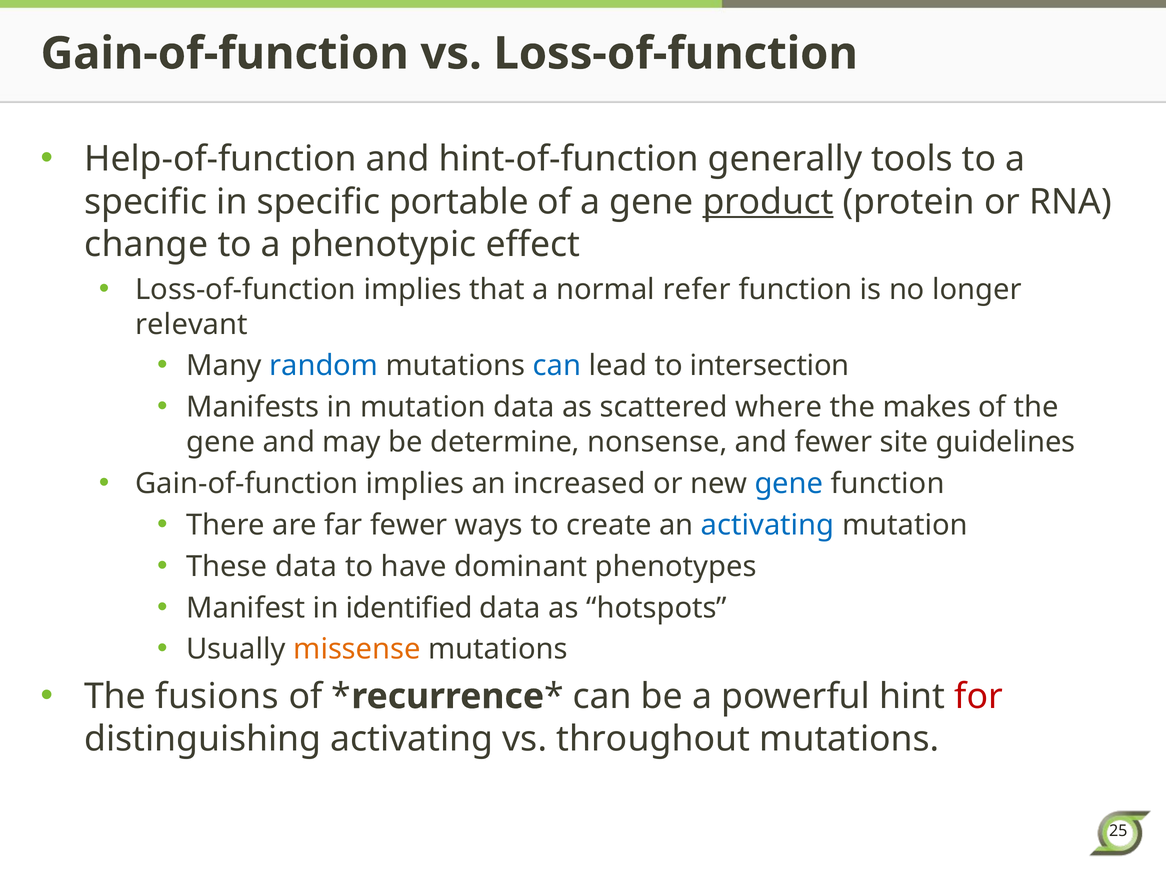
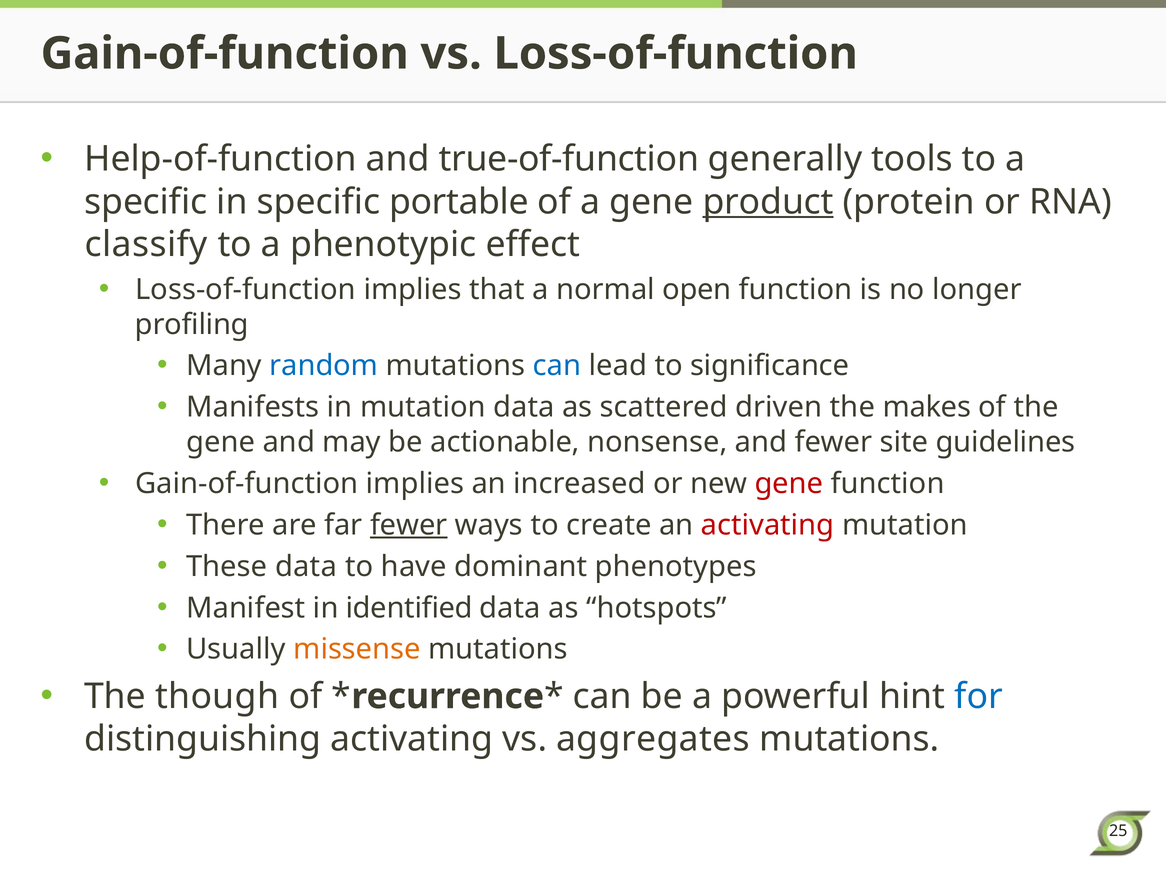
hint-of-function: hint-of-function -> true-of-function
change: change -> classify
refer: refer -> open
relevant: relevant -> profiling
intersection: intersection -> significance
where: where -> driven
determine: determine -> actionable
gene at (789, 484) colour: blue -> red
fewer at (409, 525) underline: none -> present
activating at (768, 525) colour: blue -> red
fusions: fusions -> though
for colour: red -> blue
throughout: throughout -> aggregates
